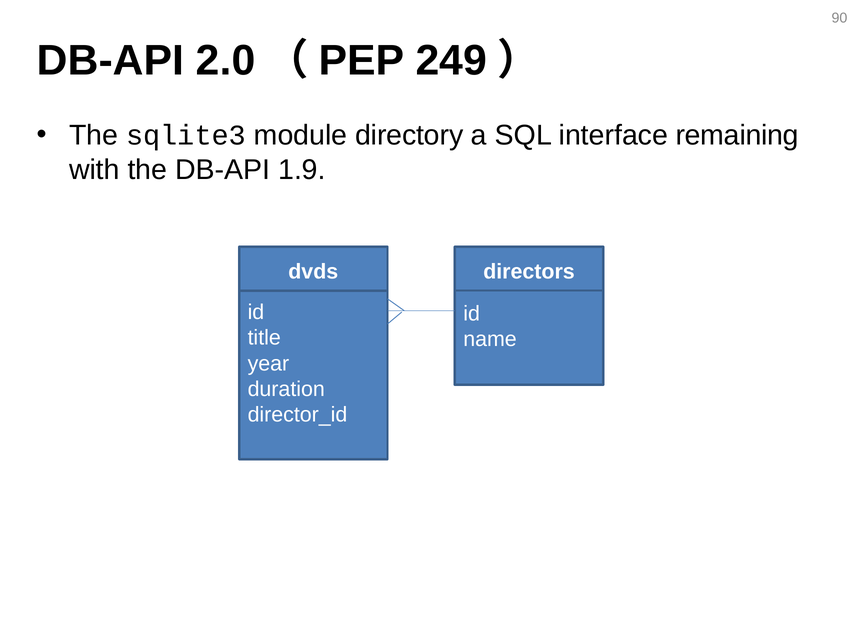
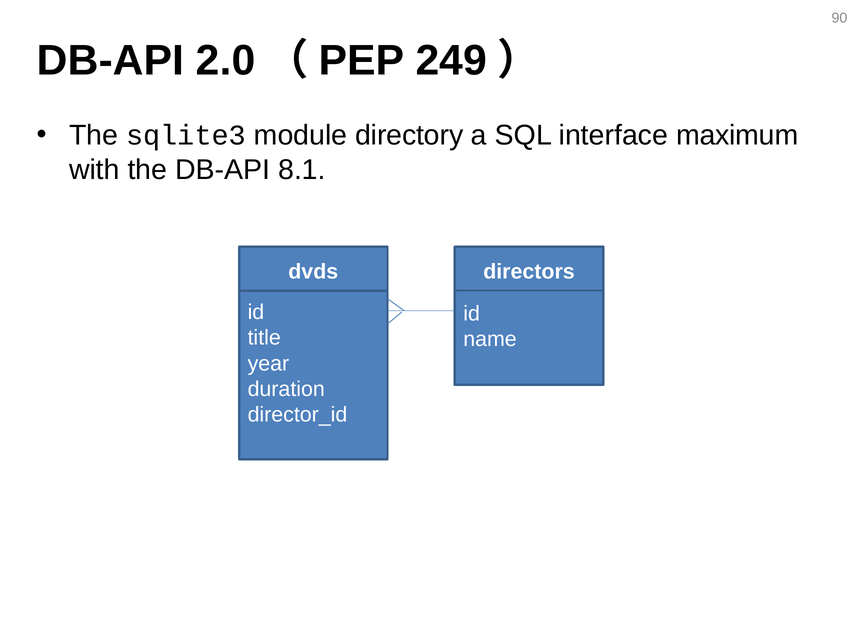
remaining: remaining -> maximum
1.9: 1.9 -> 8.1
